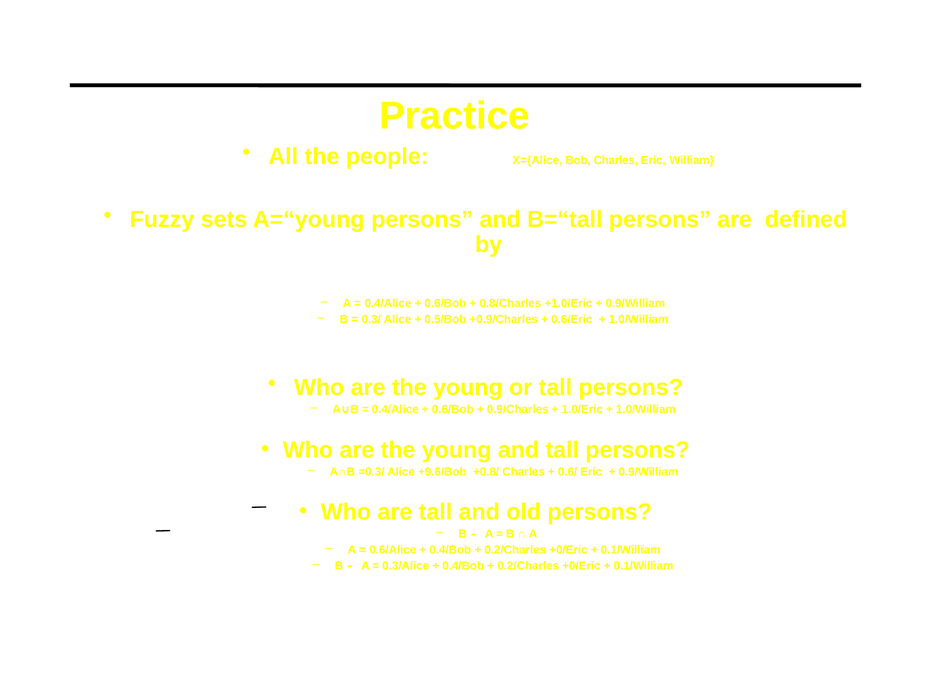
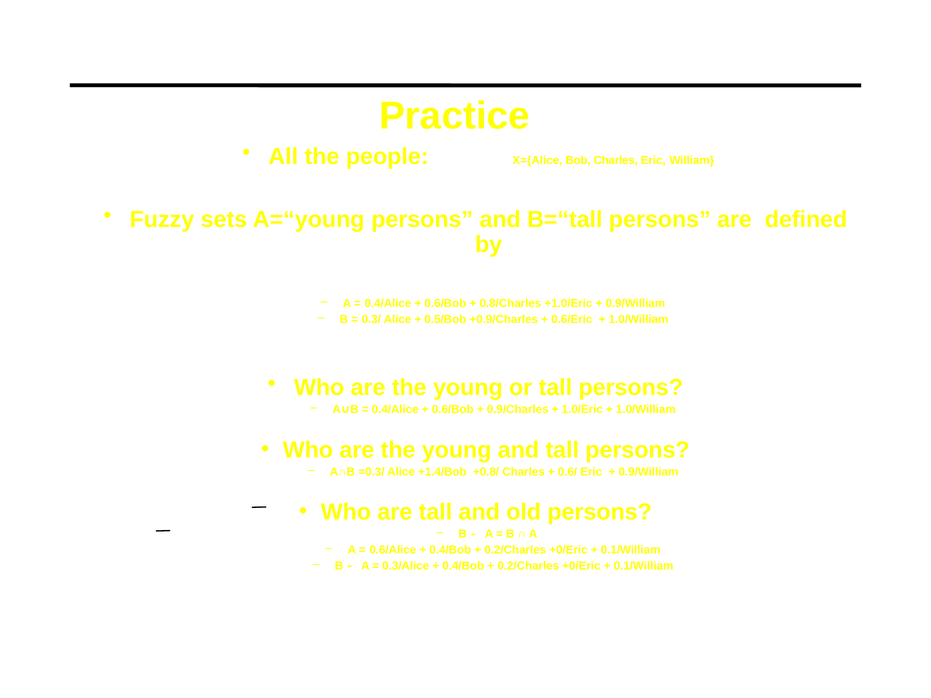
+9.6/Bob: +9.6/Bob -> +1.4/Bob
